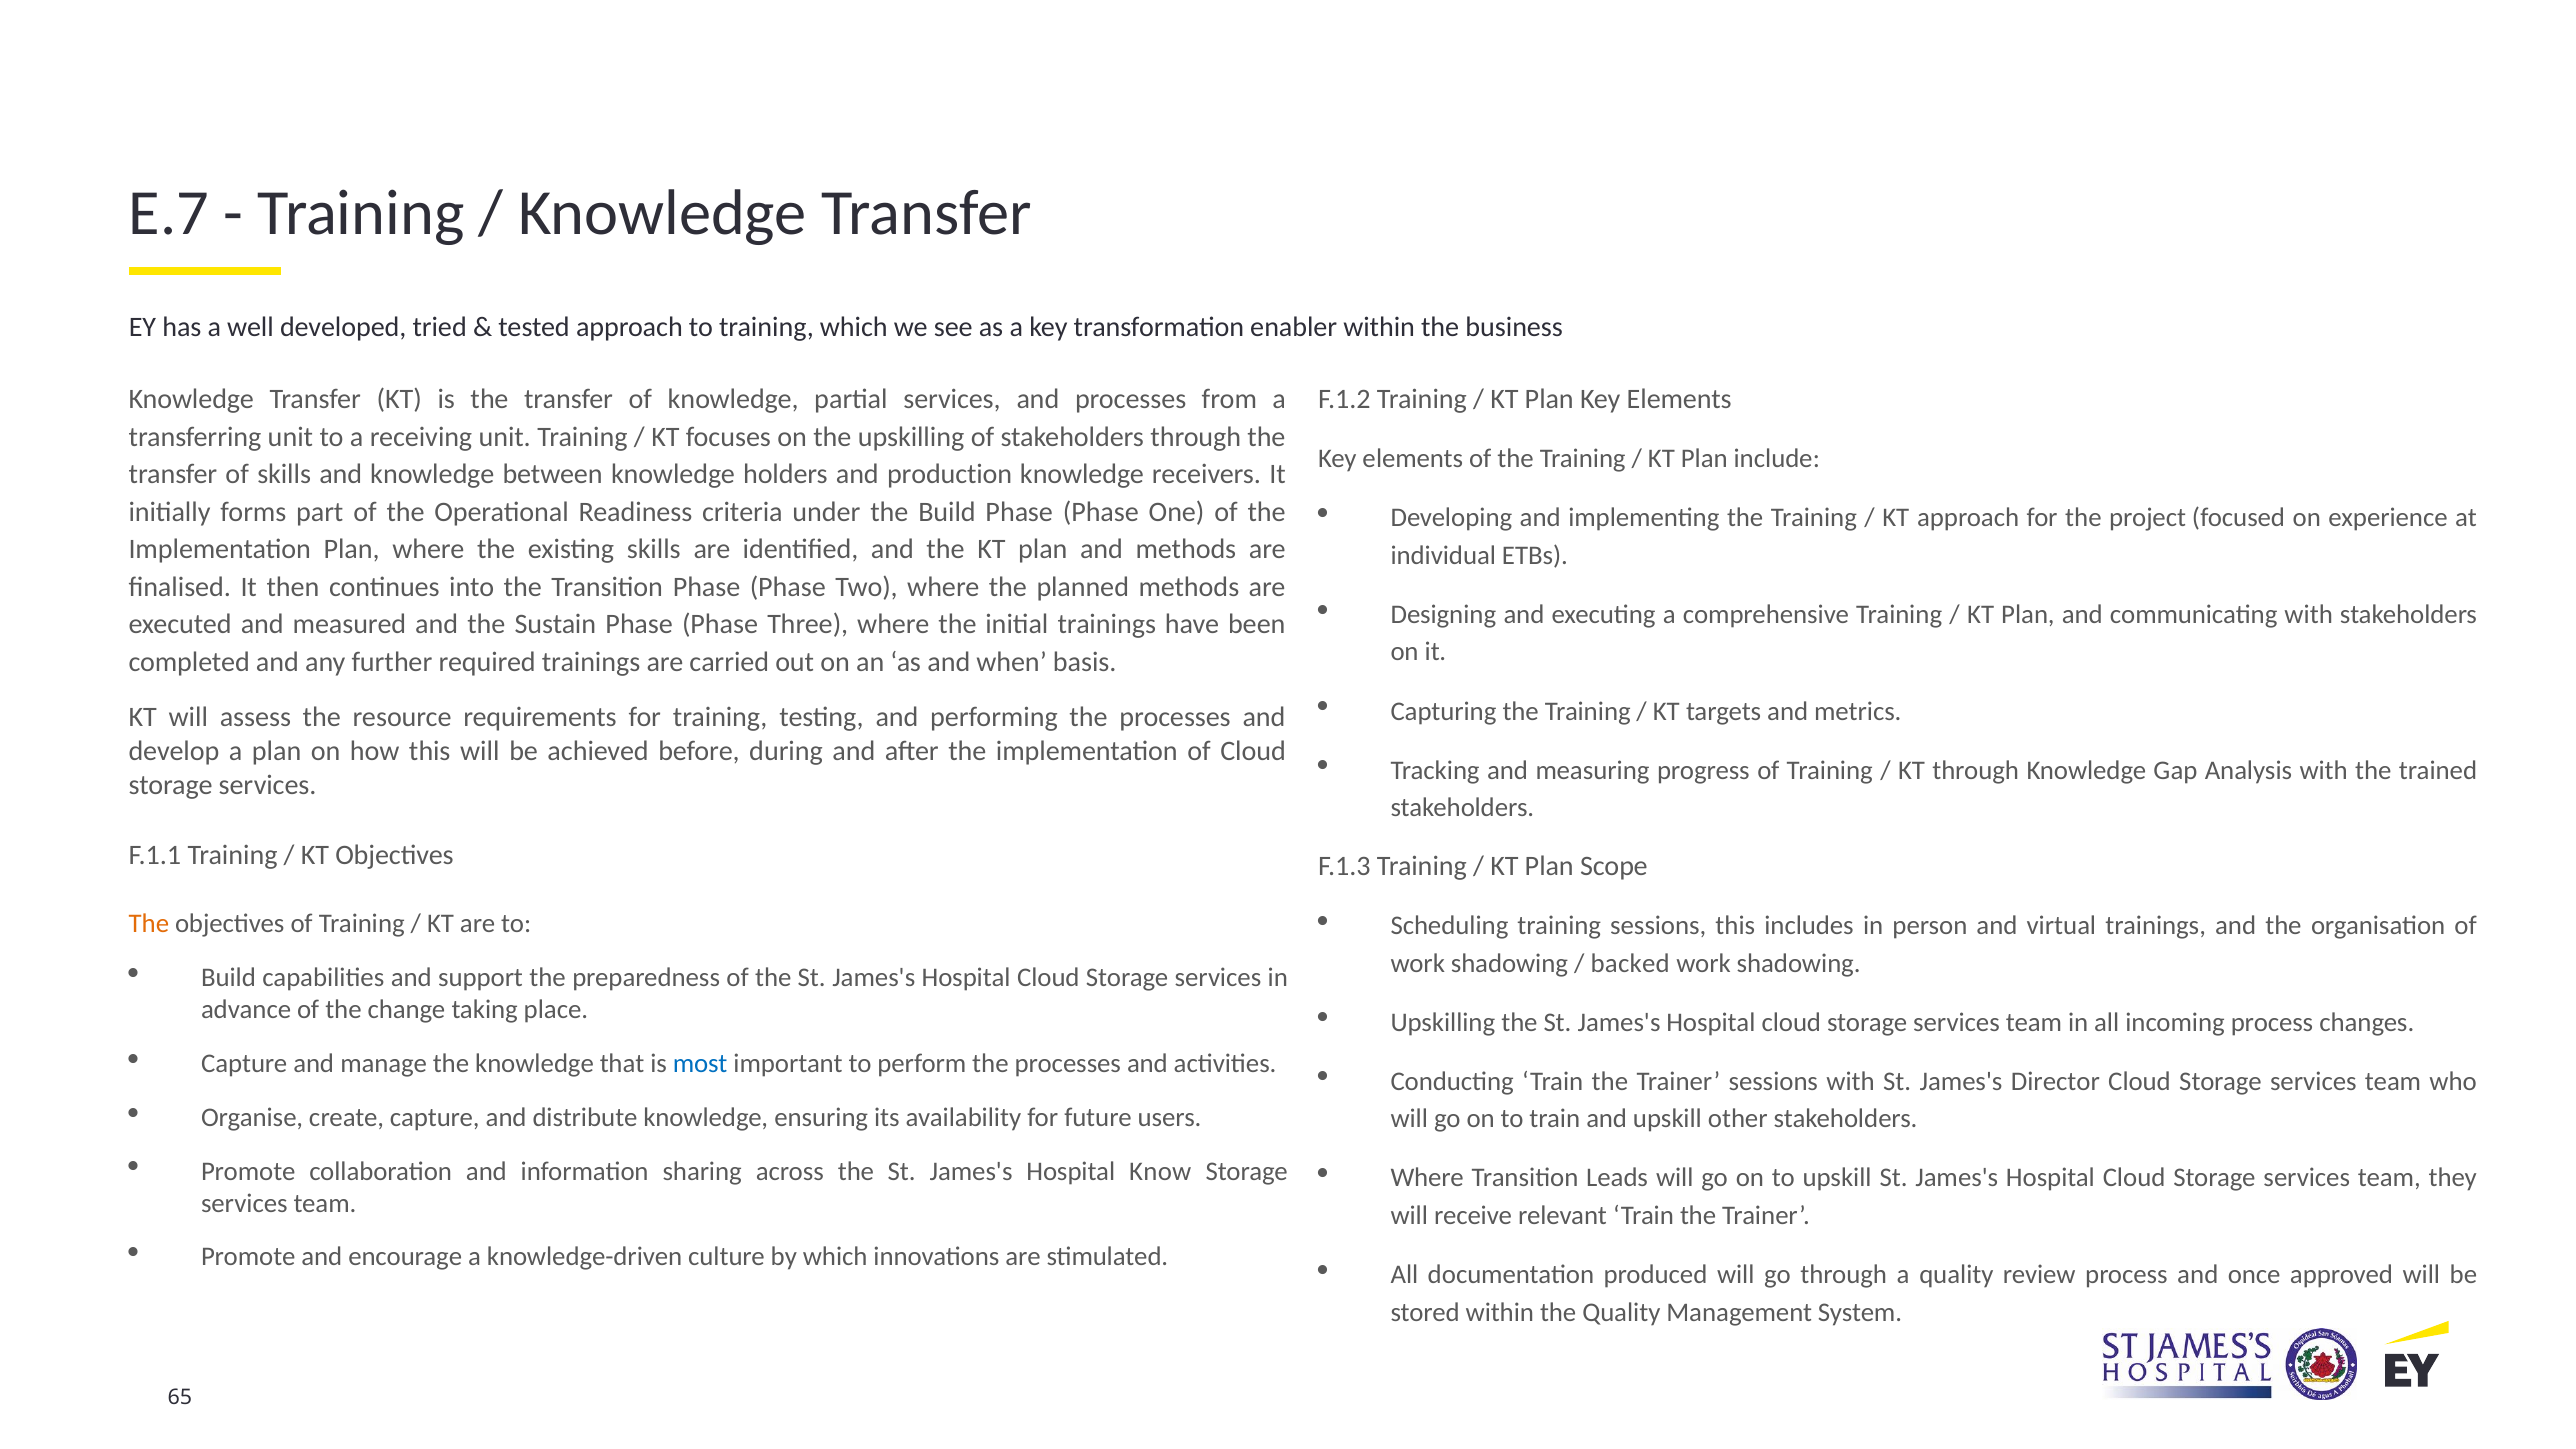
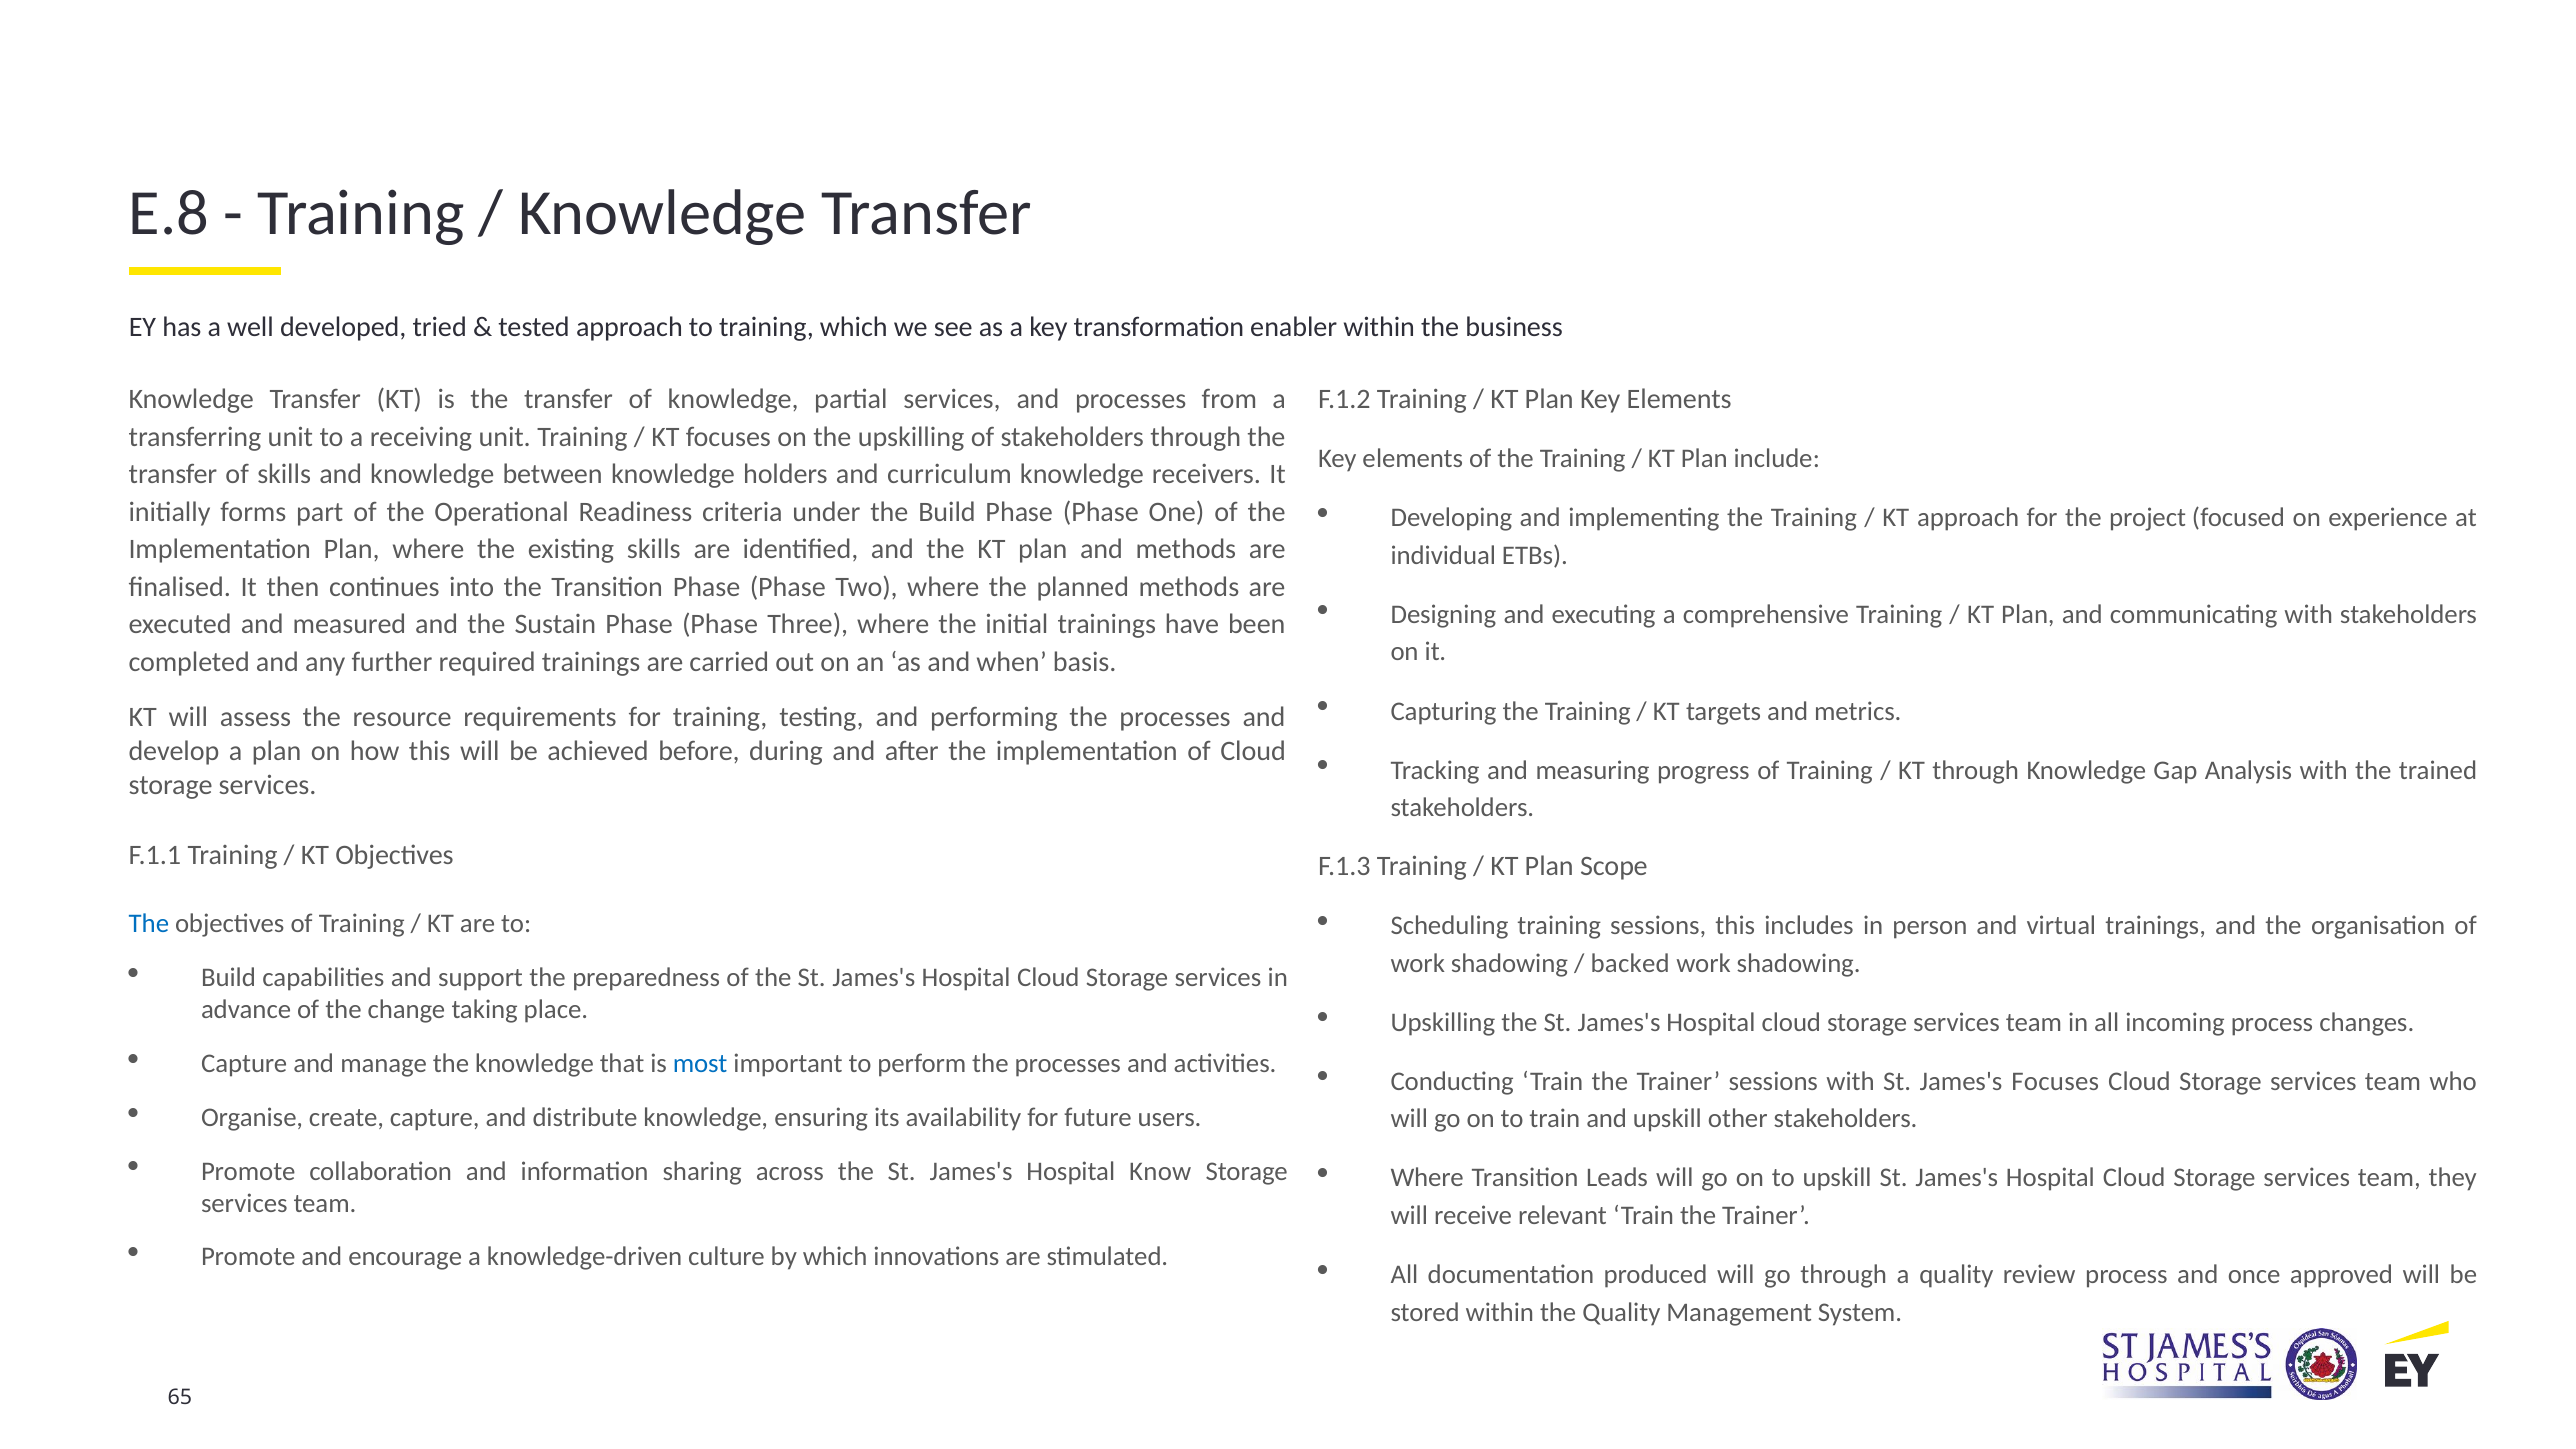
E.7: E.7 -> E.8
production: production -> curriculum
The at (149, 924) colour: orange -> blue
James's Director: Director -> Focuses
